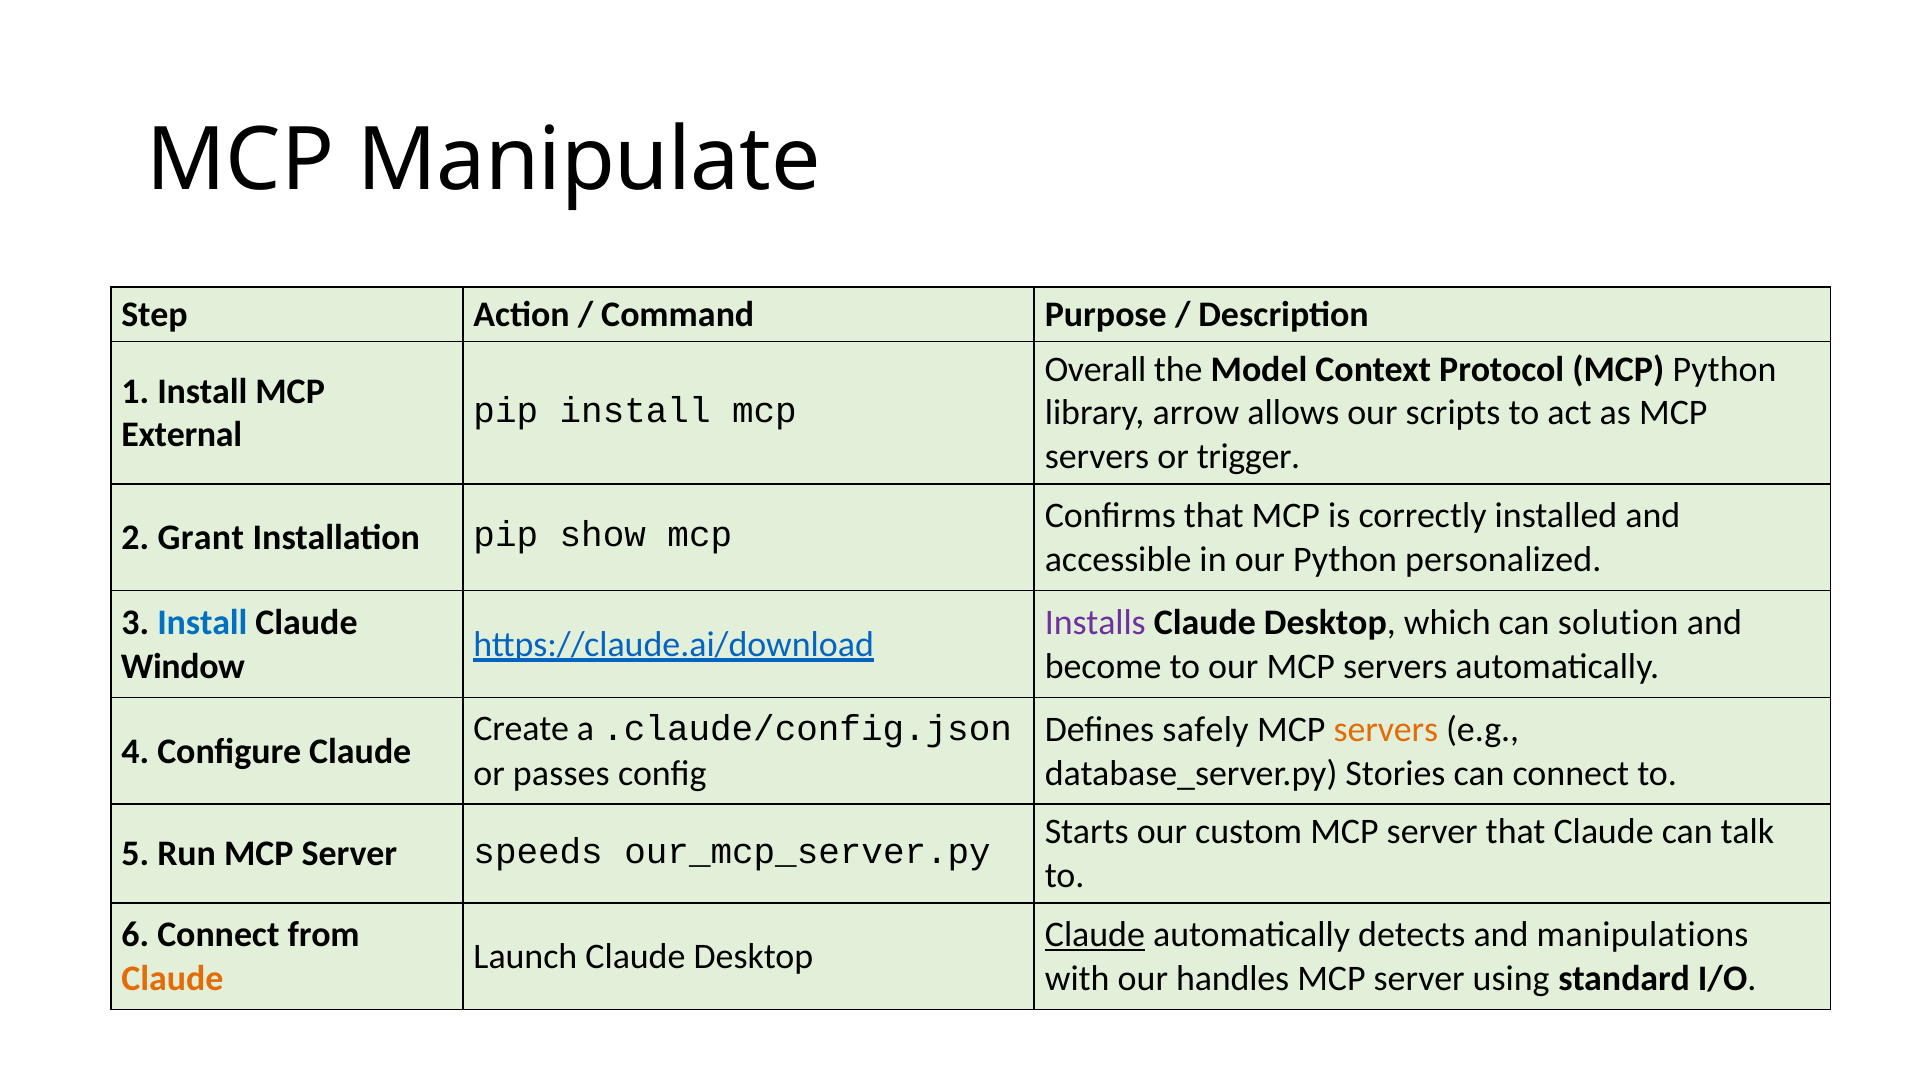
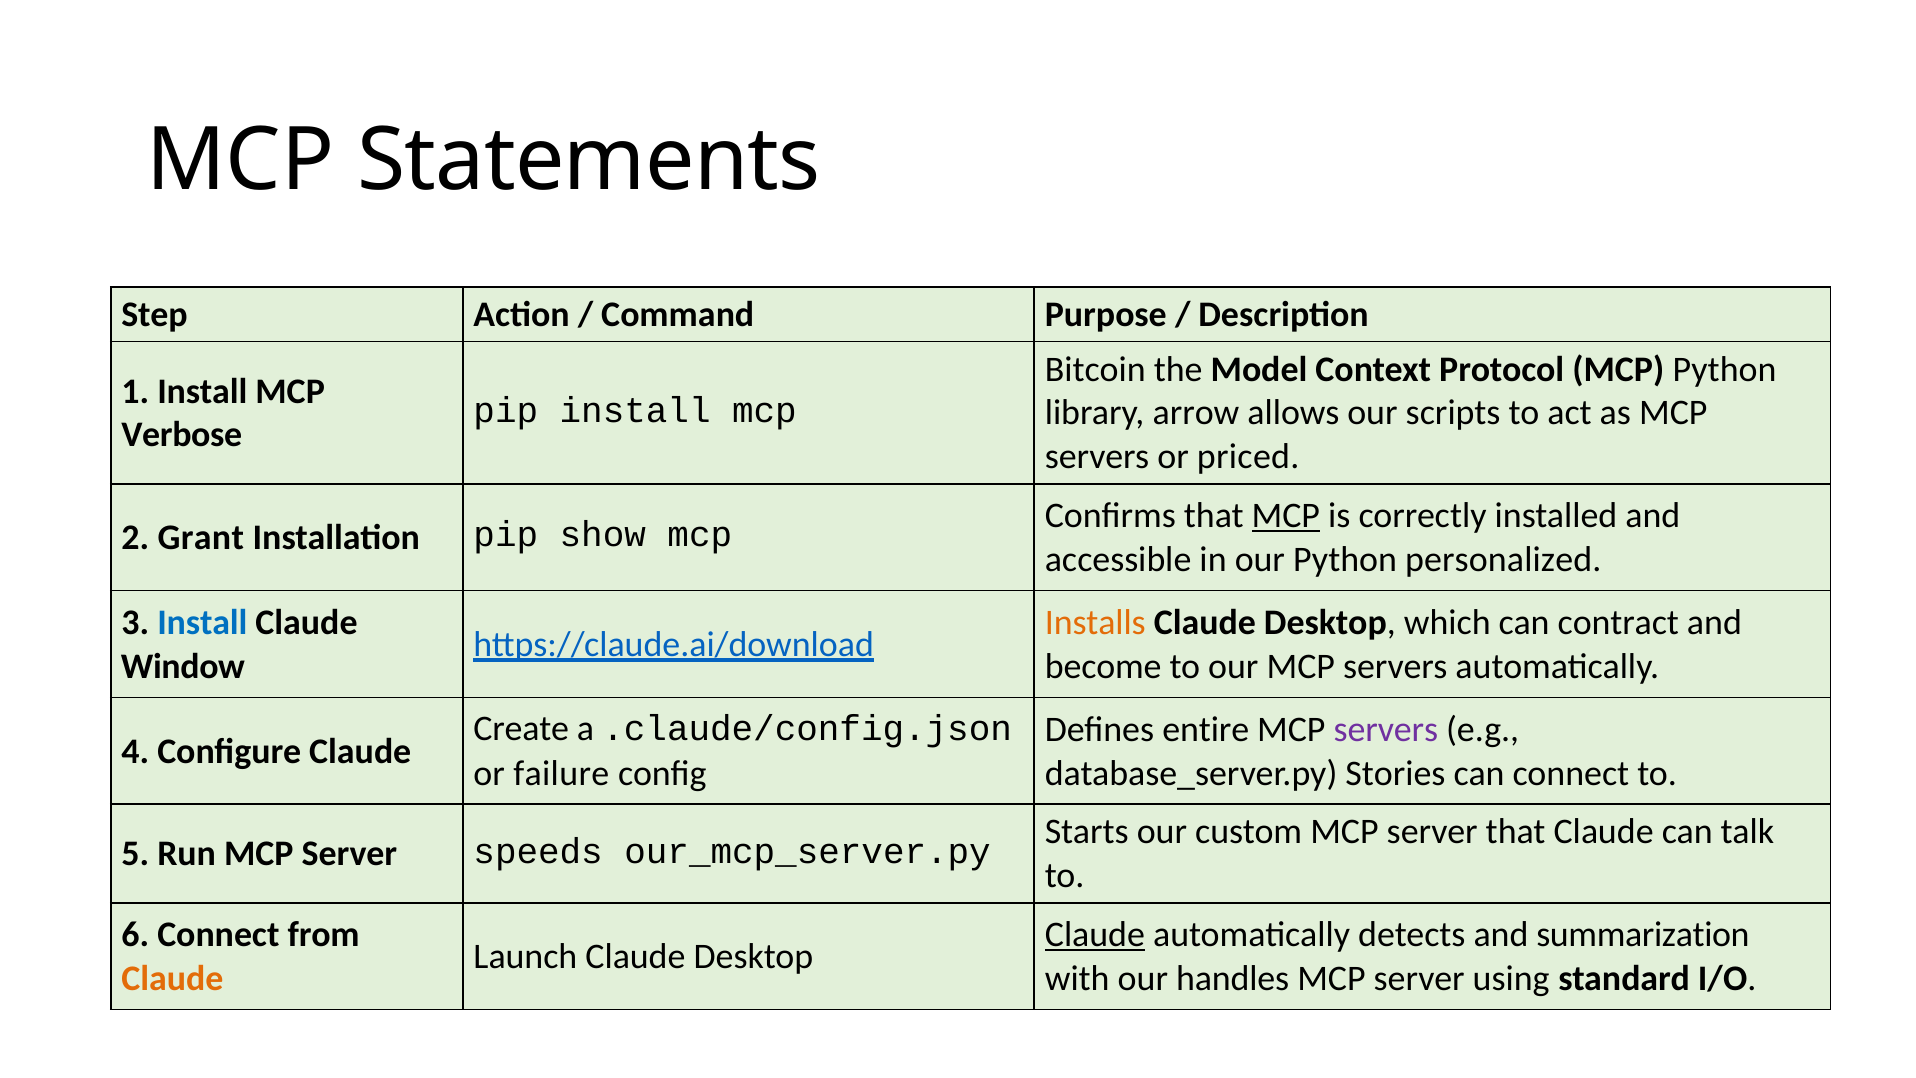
Manipulate: Manipulate -> Statements
Overall: Overall -> Bitcoin
External: External -> Verbose
trigger: trigger -> priced
MCP at (1286, 516) underline: none -> present
Installs colour: purple -> orange
solution: solution -> contract
safely: safely -> entire
servers at (1386, 729) colour: orange -> purple
passes: passes -> failure
manipulations: manipulations -> summarization
